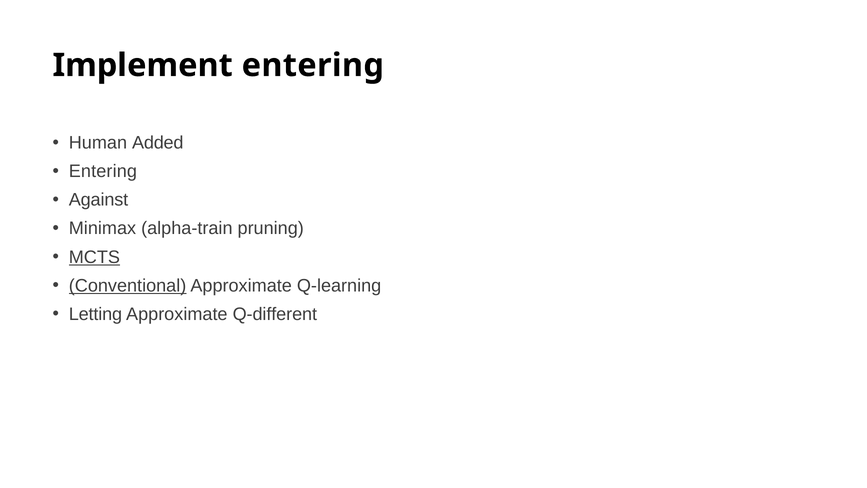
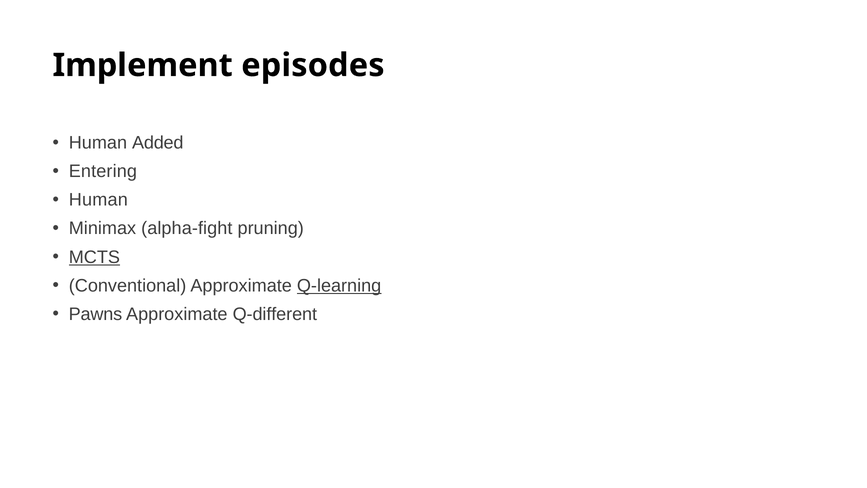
Implement entering: entering -> episodes
Against at (99, 200): Against -> Human
alpha-train: alpha-train -> alpha-fight
Conventional underline: present -> none
Q-learning underline: none -> present
Letting: Letting -> Pawns
